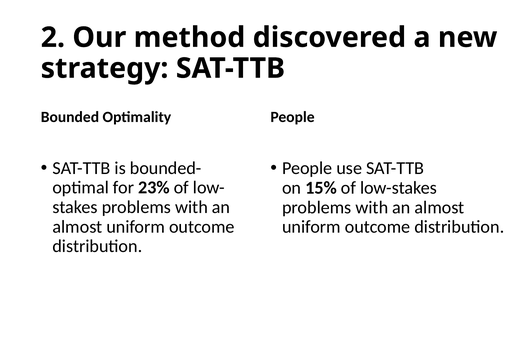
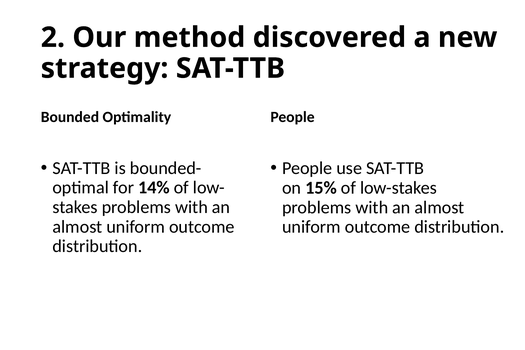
23%: 23% -> 14%
